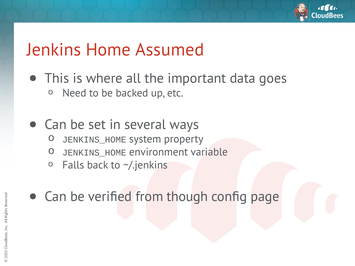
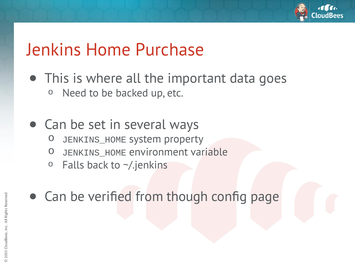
Assumed: Assumed -> Purchase
